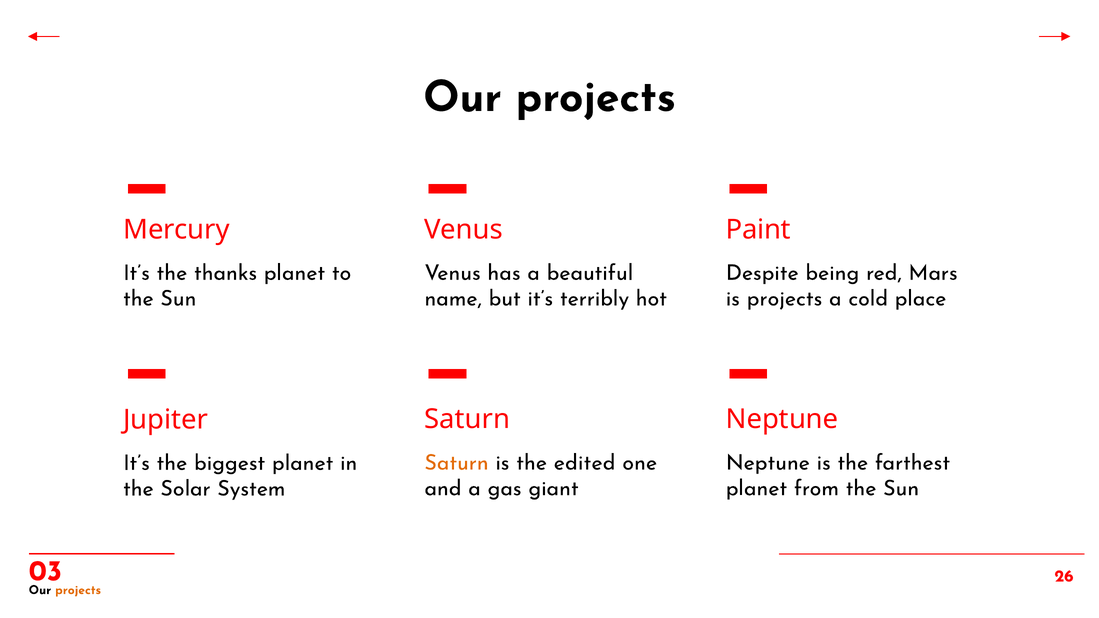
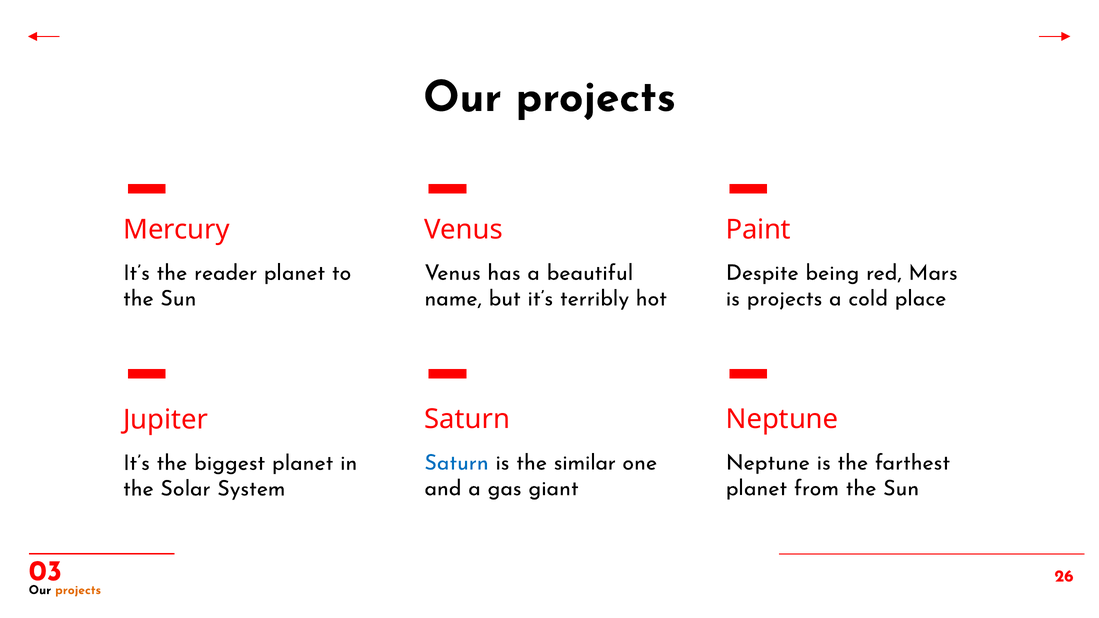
thanks: thanks -> reader
Saturn at (457, 463) colour: orange -> blue
edited: edited -> similar
